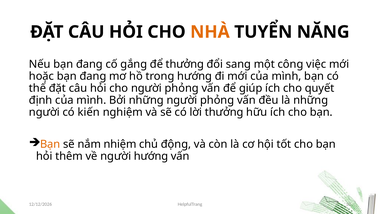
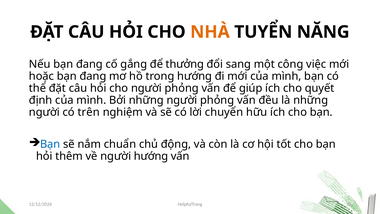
kiến: kiến -> trên
lời thưởng: thưởng -> chuyển
Bạn at (50, 144) colour: orange -> blue
nhiệm: nhiệm -> chuẩn
